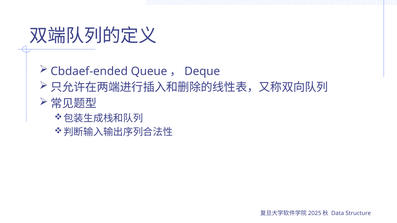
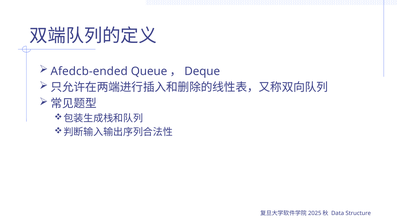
Cbdaef-ended: Cbdaef-ended -> Afedcb-ended
